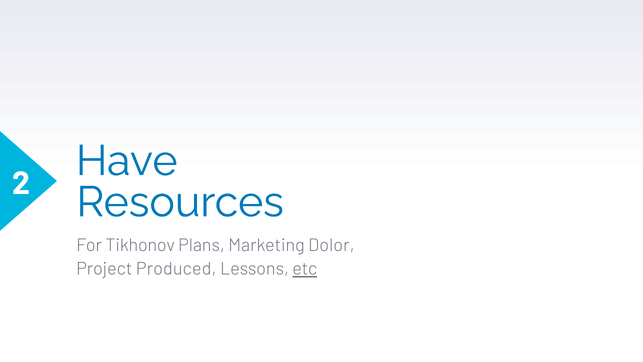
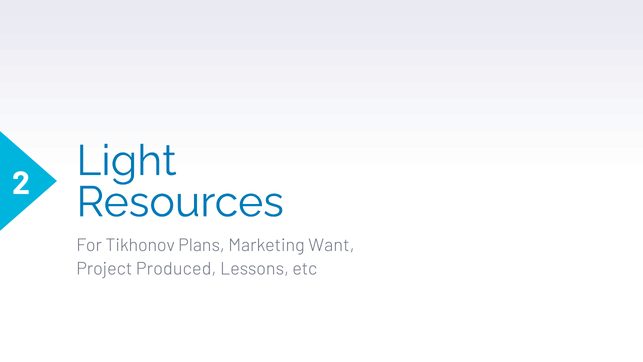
Have: Have -> Light
Dolor: Dolor -> Want
etc underline: present -> none
